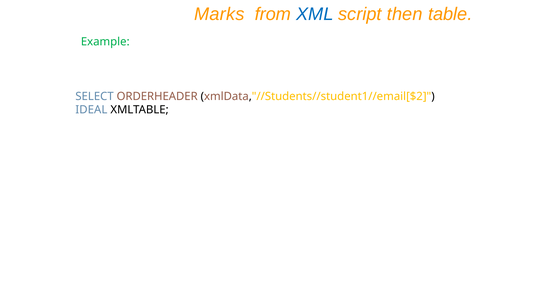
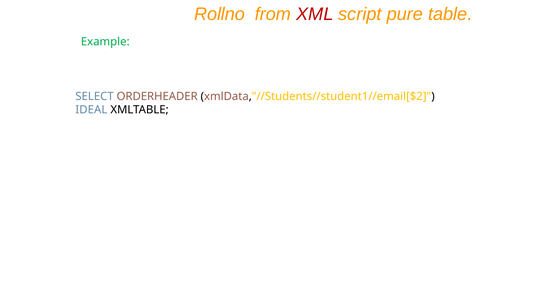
Marks: Marks -> Rollno
XML colour: blue -> red
then: then -> pure
